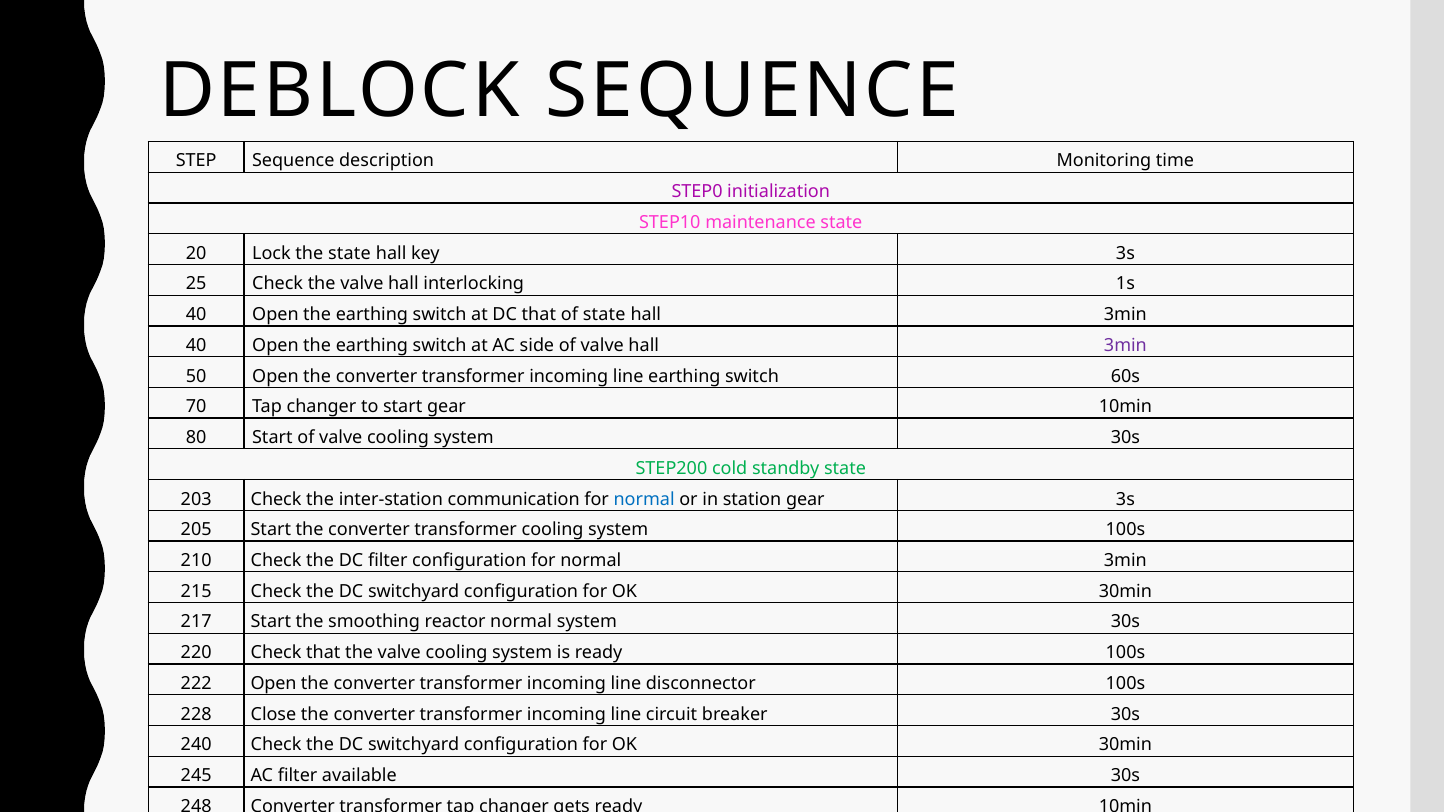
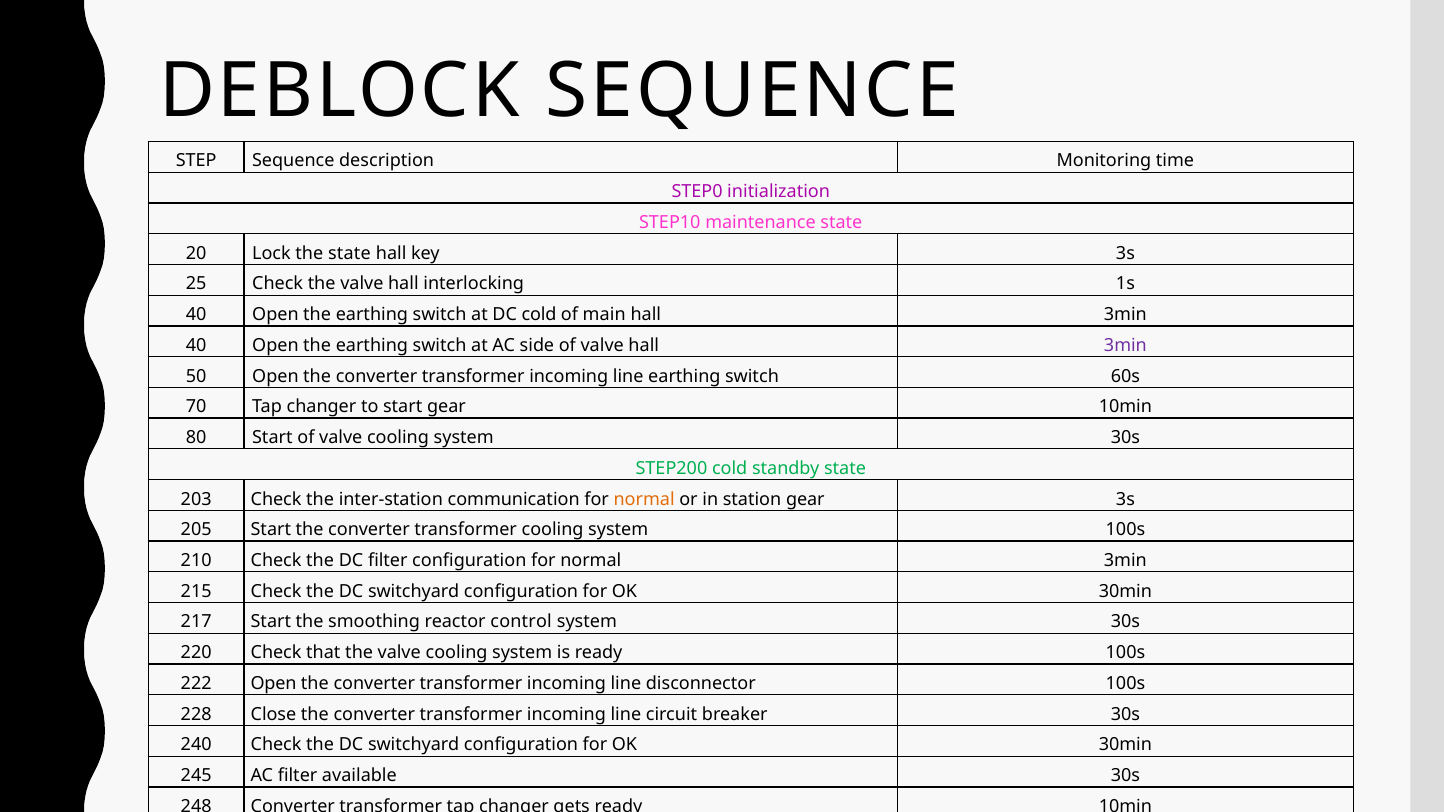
DC that: that -> cold
of state: state -> main
normal at (644, 499) colour: blue -> orange
reactor normal: normal -> control
